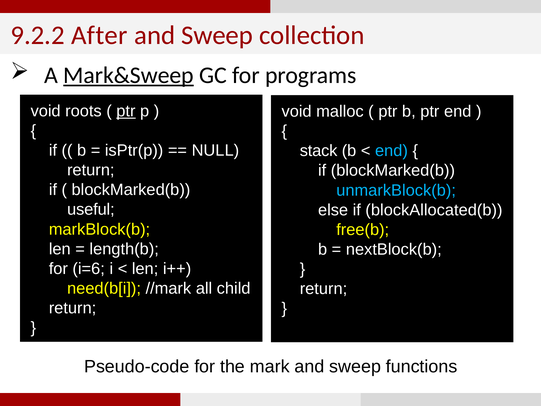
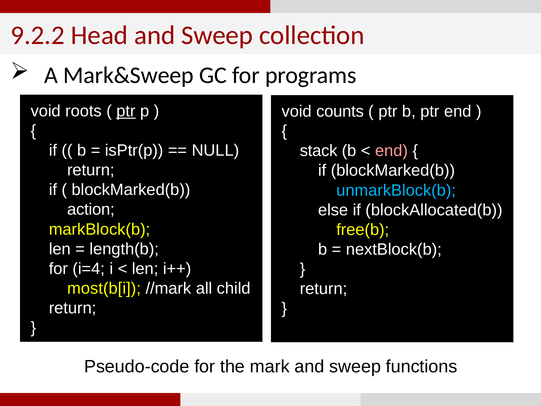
After: After -> Head
Mark&Sweep underline: present -> none
malloc: malloc -> counts
end at (391, 151) colour: light blue -> pink
useful: useful -> action
i=6: i=6 -> i=4
need(b[i: need(b[i -> most(b[i
